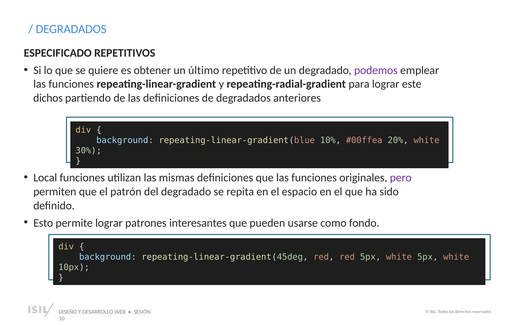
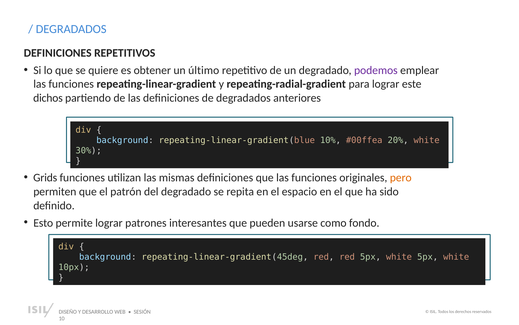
ESPECIFICADO at (58, 53): ESPECIFICADO -> DEFINICIONES
Local: Local -> Grids
pero colour: purple -> orange
